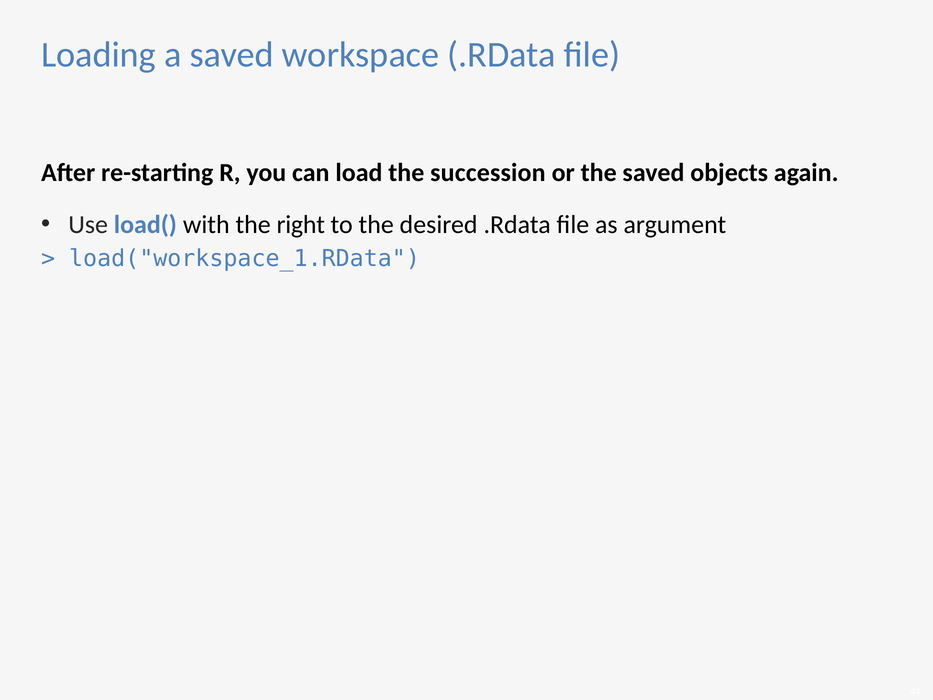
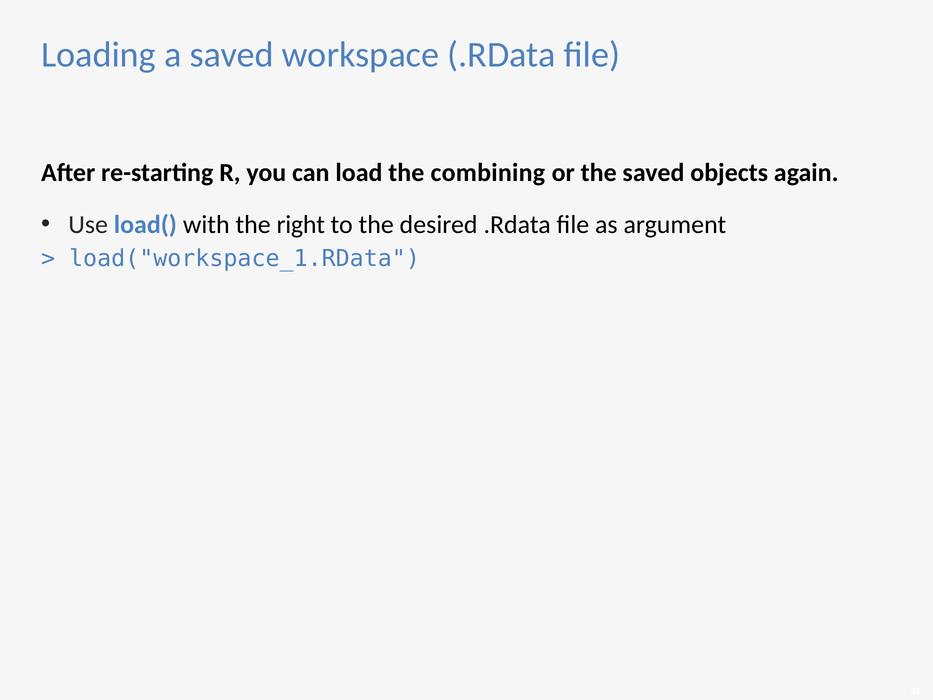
succession: succession -> combining
